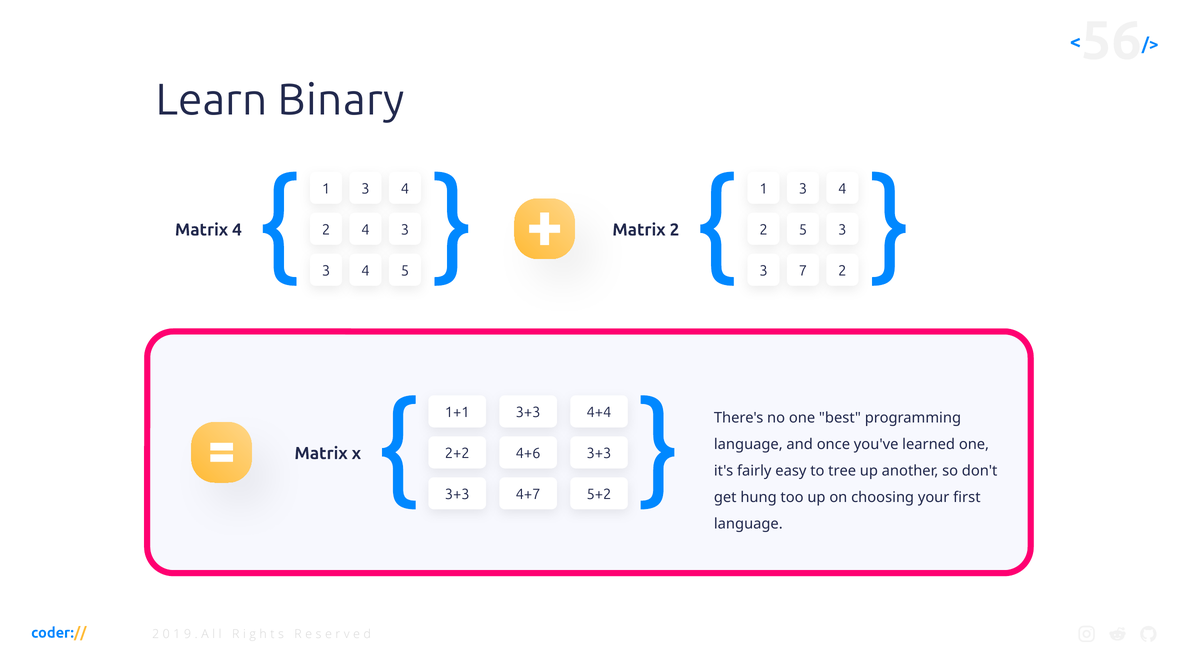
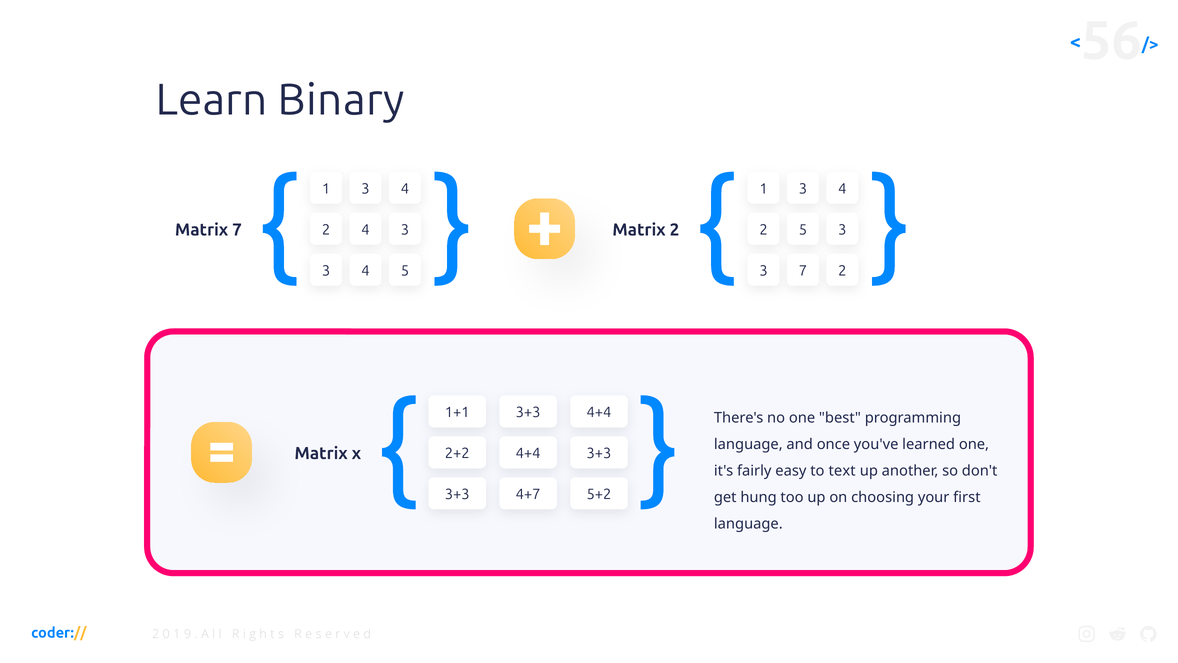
Matrix 4: 4 -> 7
4+6 at (528, 453): 4+6 -> 4+4
tree: tree -> text
